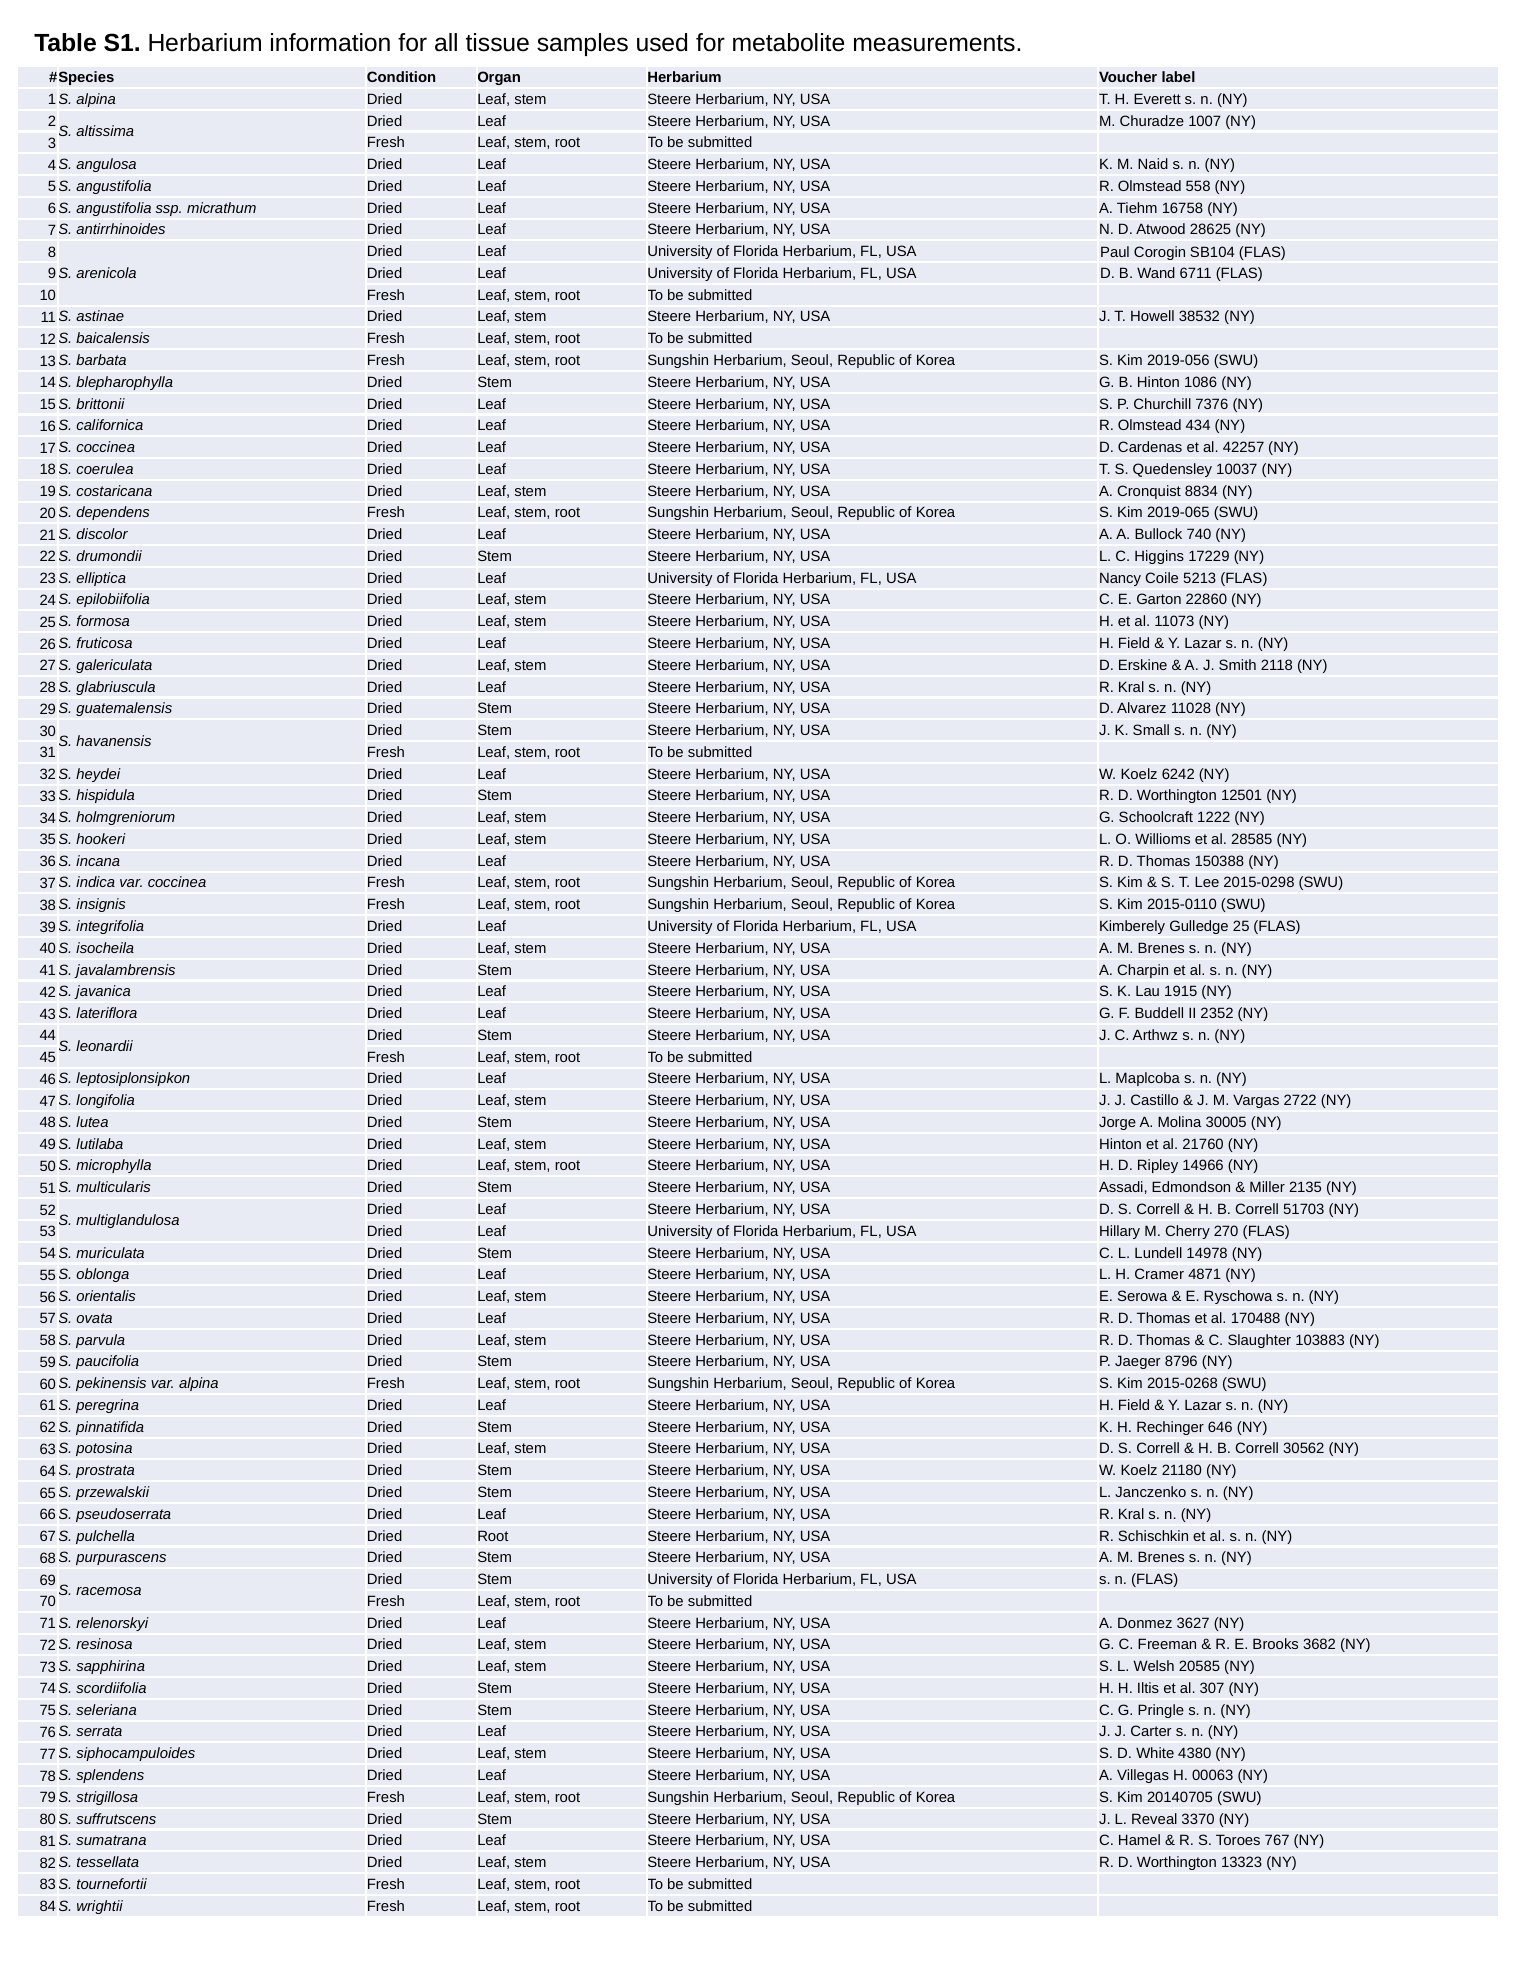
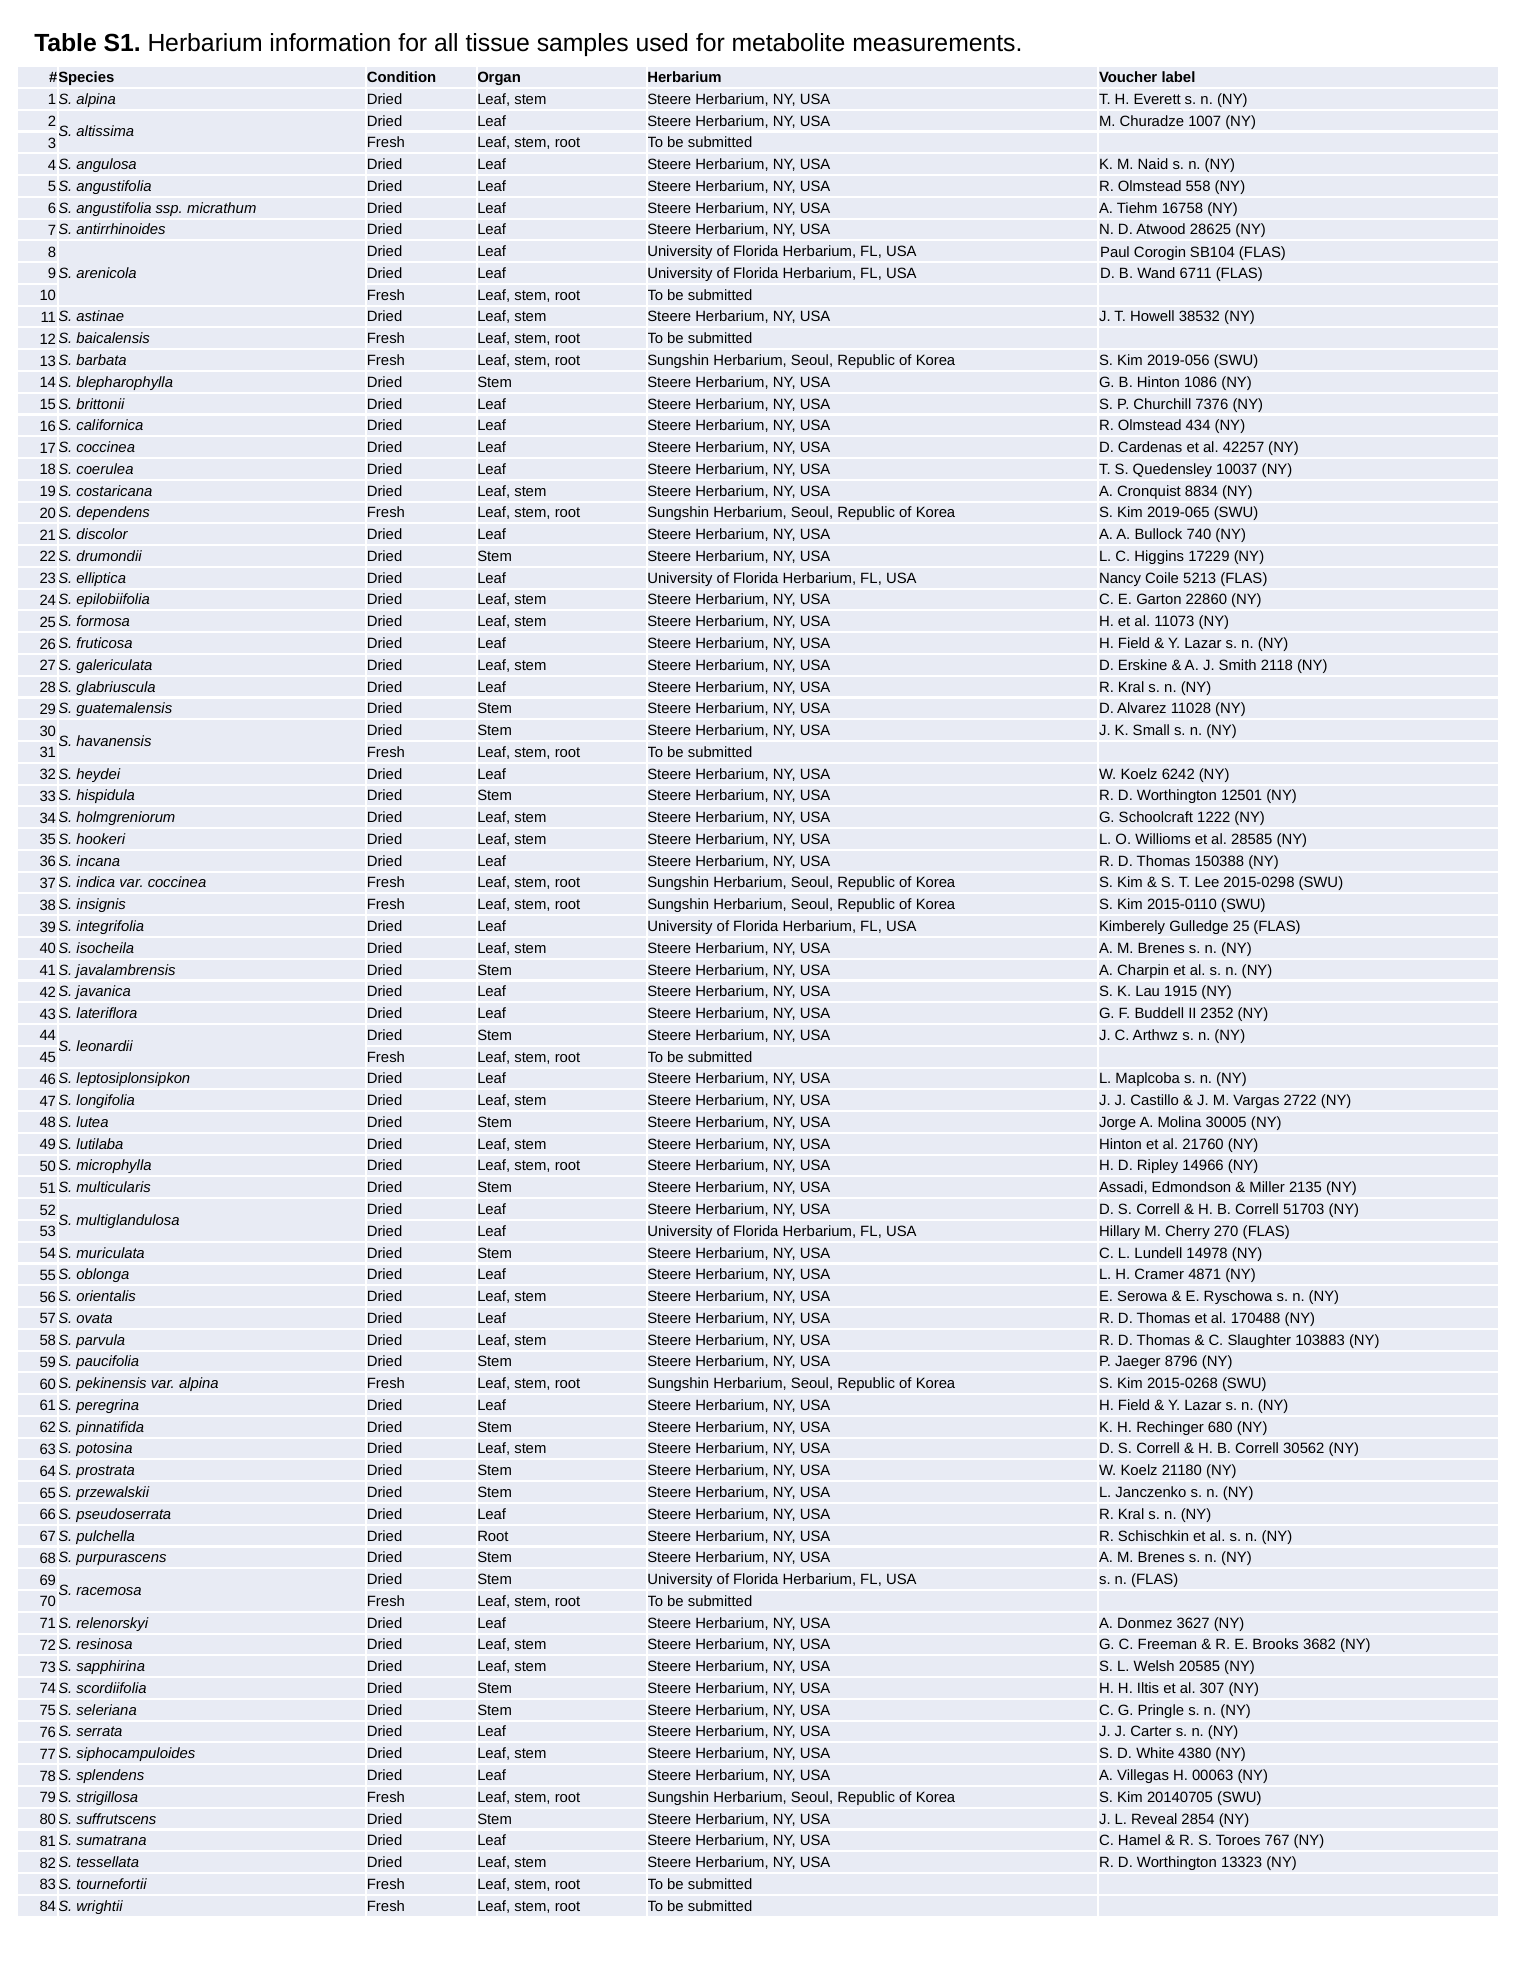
646: 646 -> 680
3370: 3370 -> 2854
